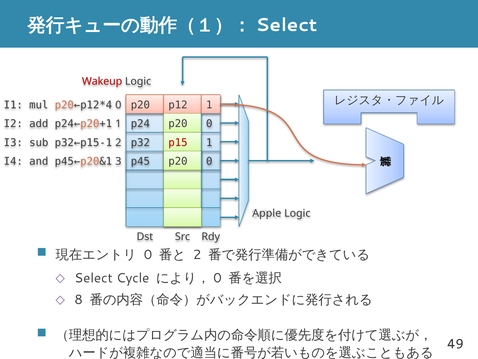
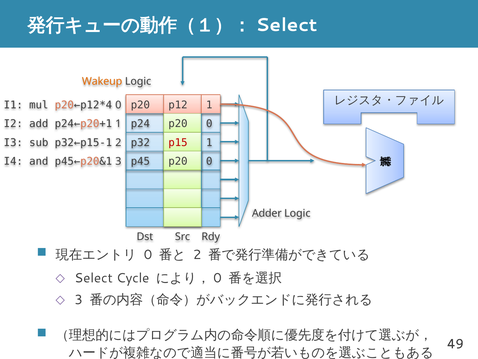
Wakeup colour: red -> orange
Apple: Apple -> Adder
8 at (79, 299): 8 -> 3
